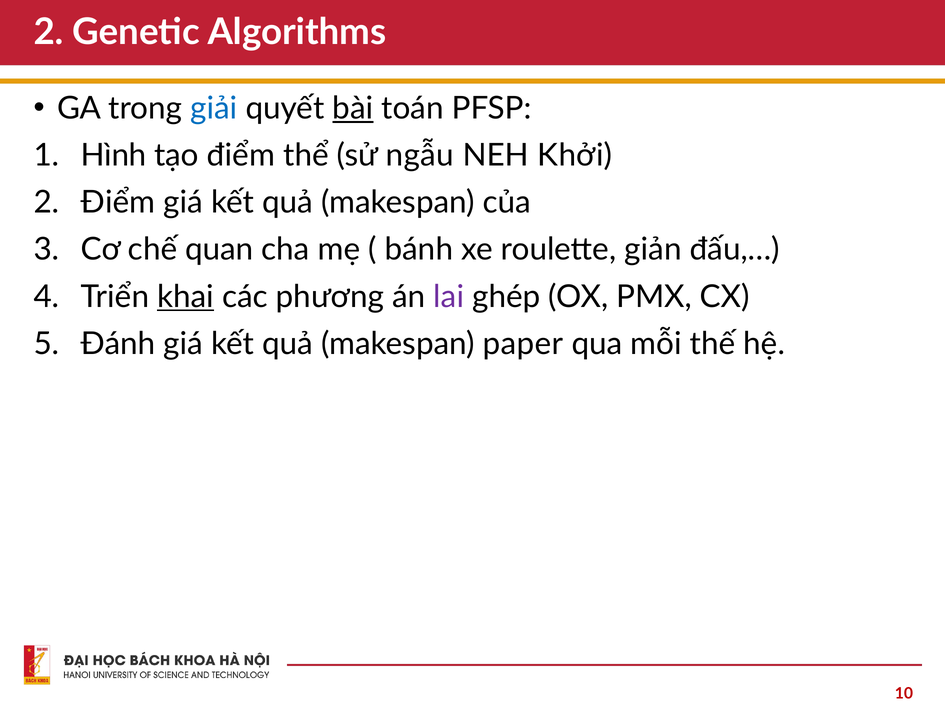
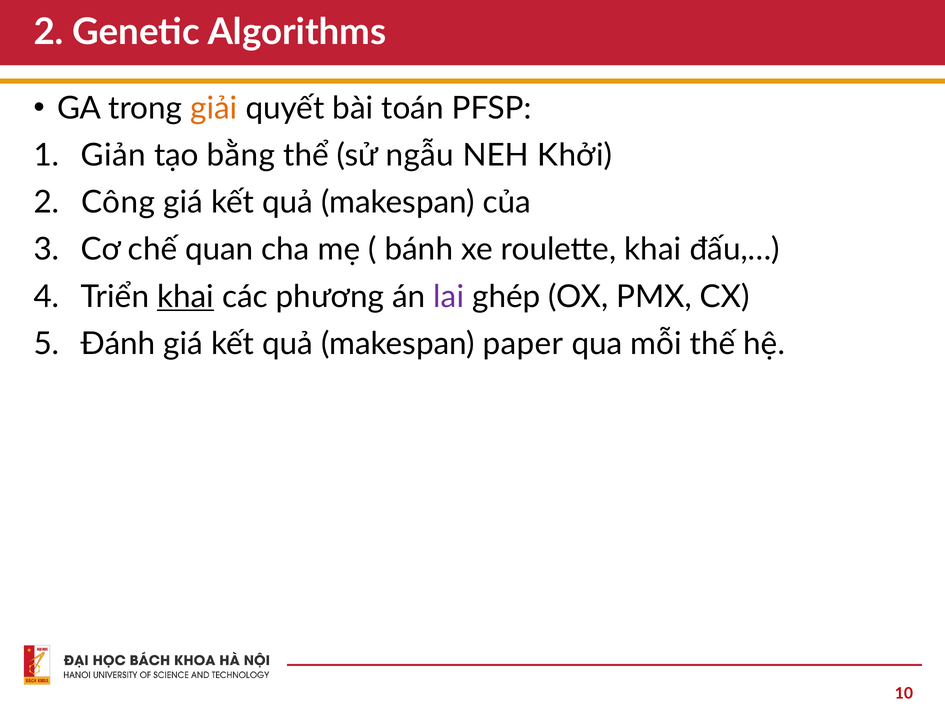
giải colour: blue -> orange
bài underline: present -> none
Hình: Hình -> Giản
tạo điểm: điểm -> bằng
2 Điểm: Điểm -> Công
roulette giản: giản -> khai
